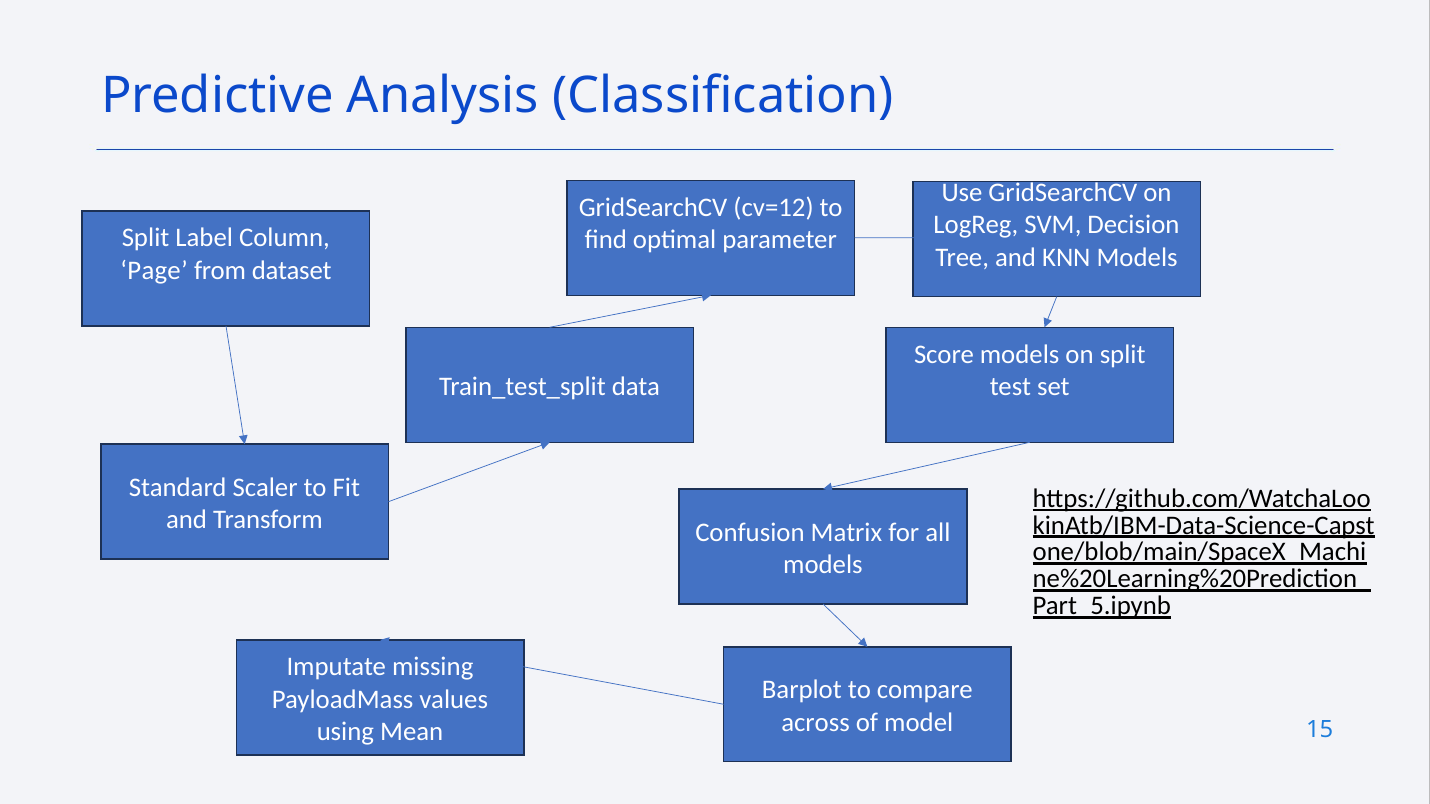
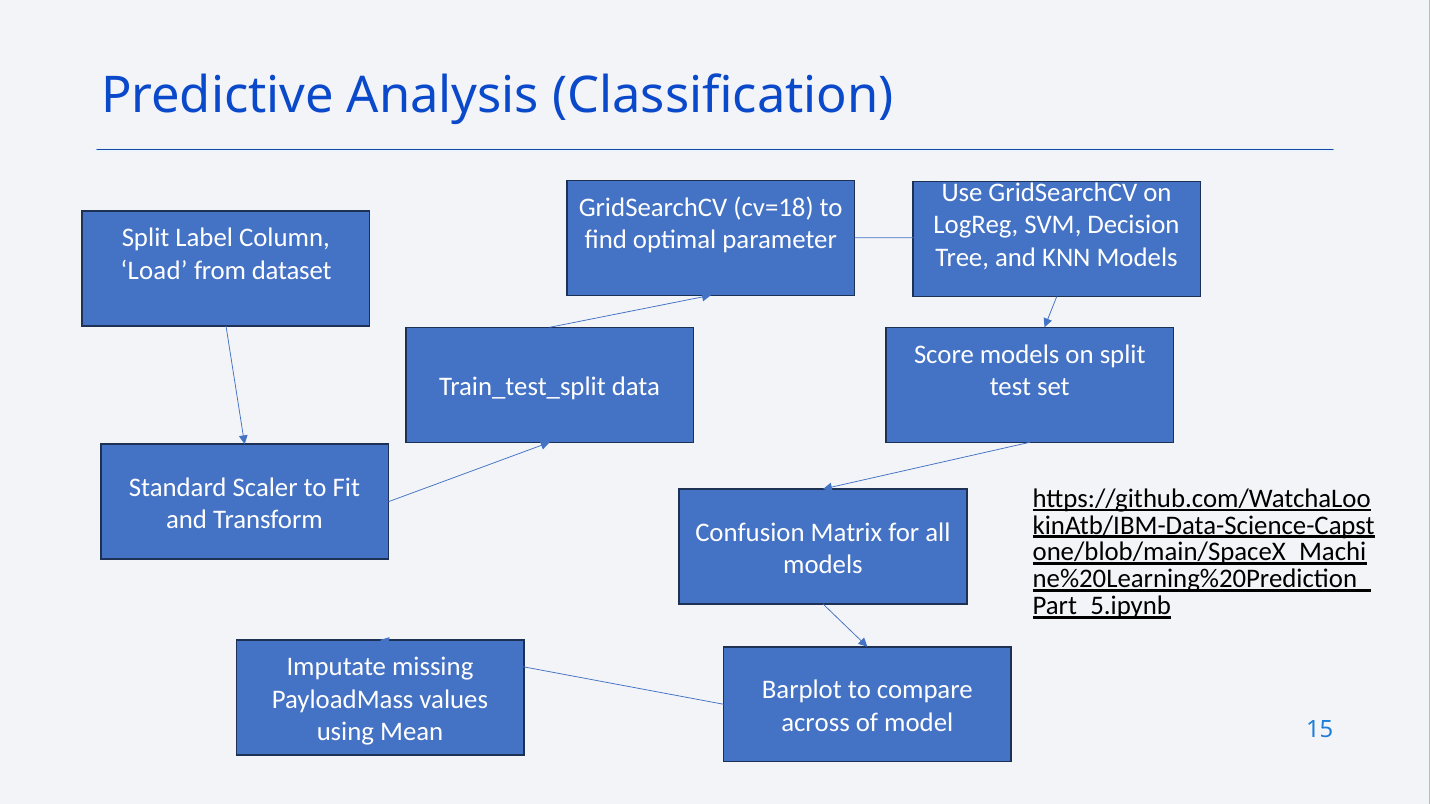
cv=12: cv=12 -> cv=18
Page: Page -> Load
